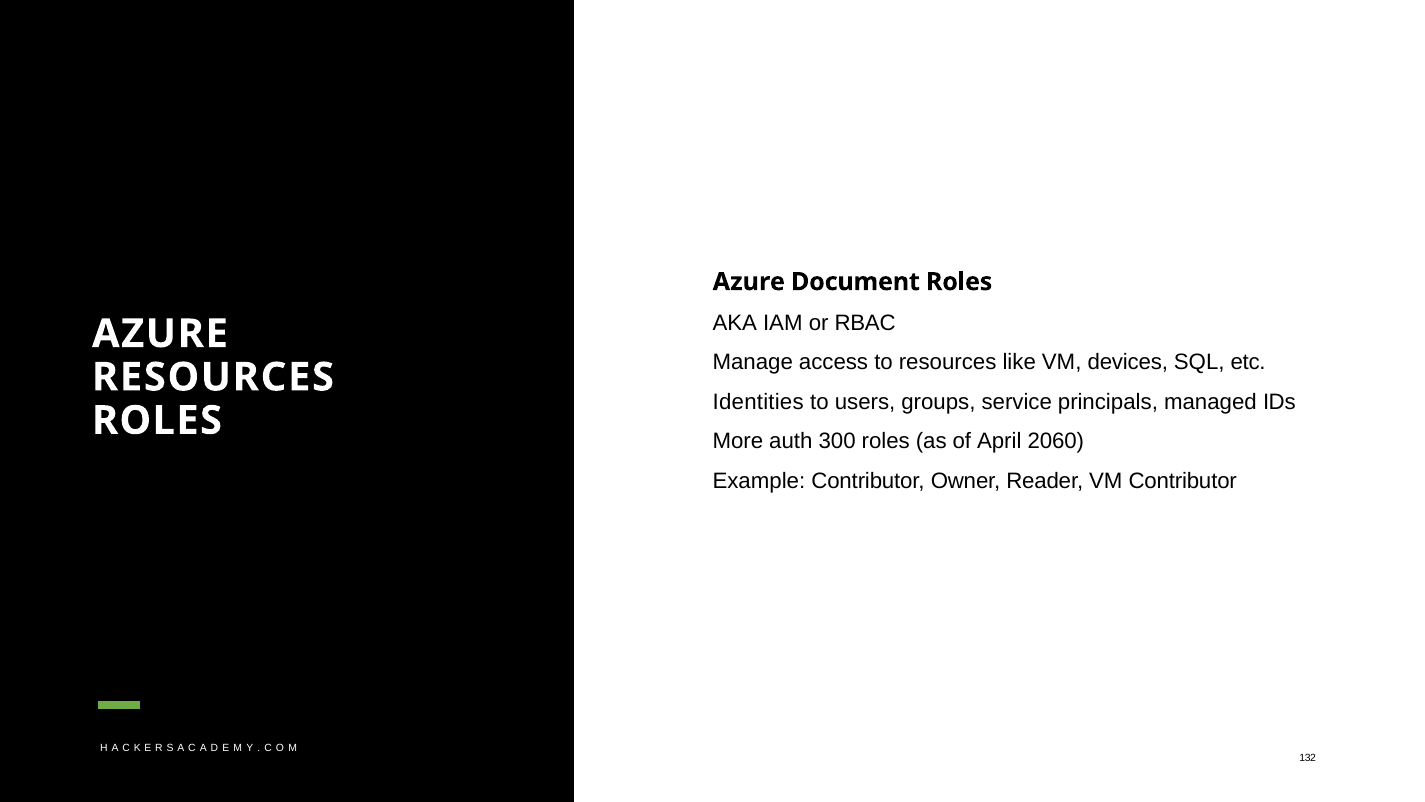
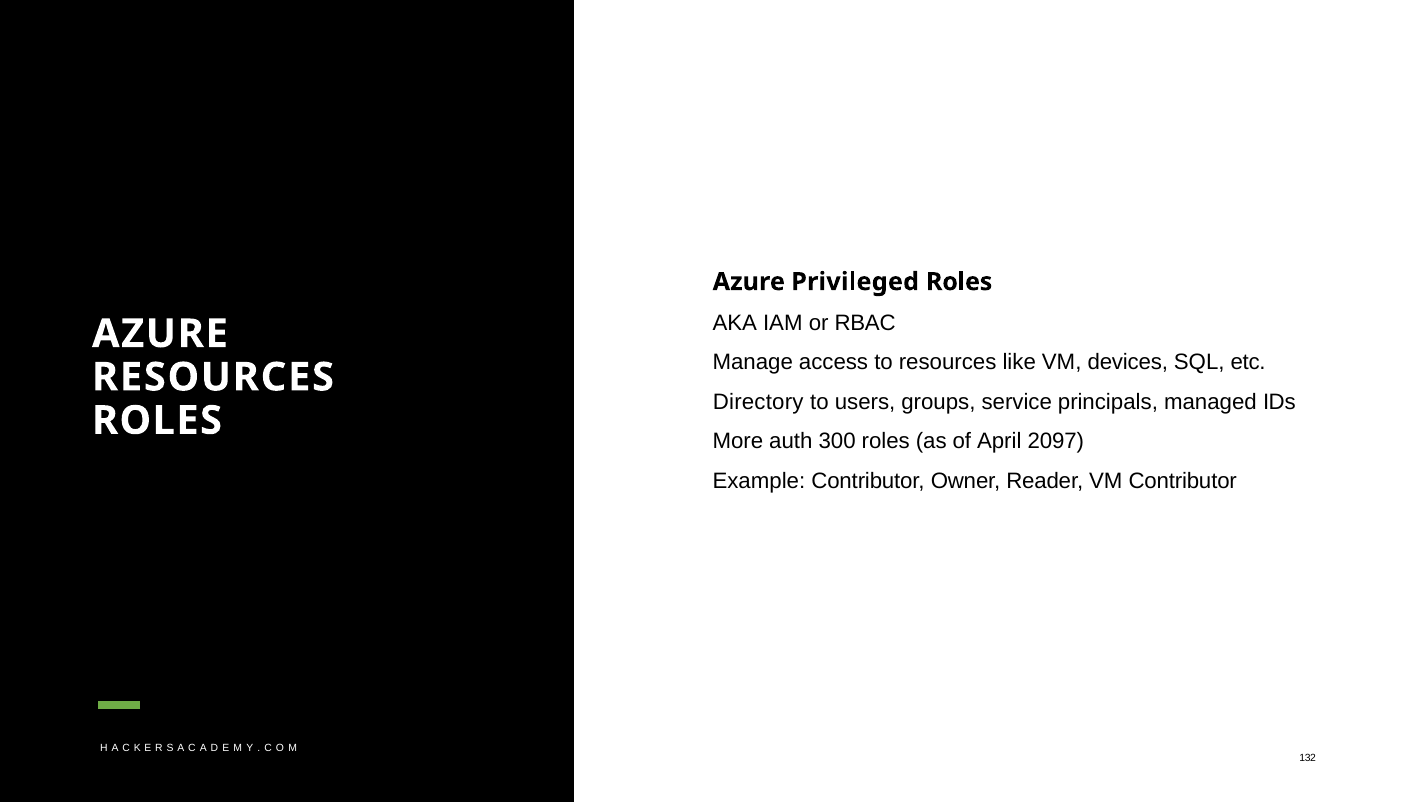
Document: Document -> Privileged
Identities: Identities -> Directory
2060: 2060 -> 2097
